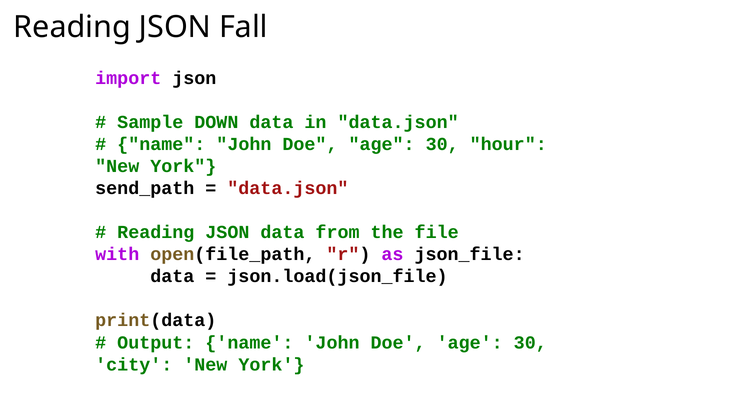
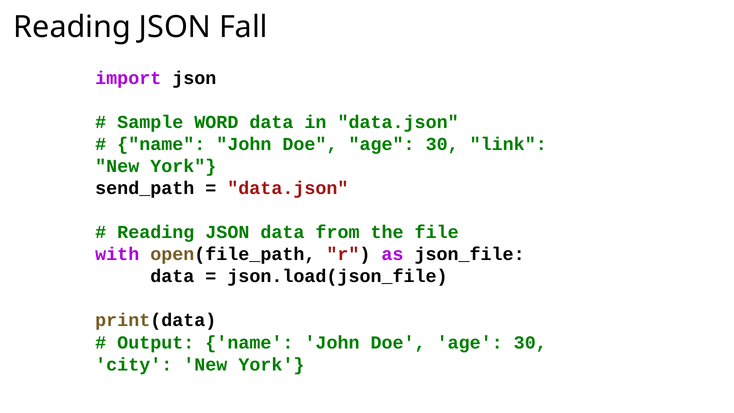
DOWN: DOWN -> WORD
hour: hour -> link
